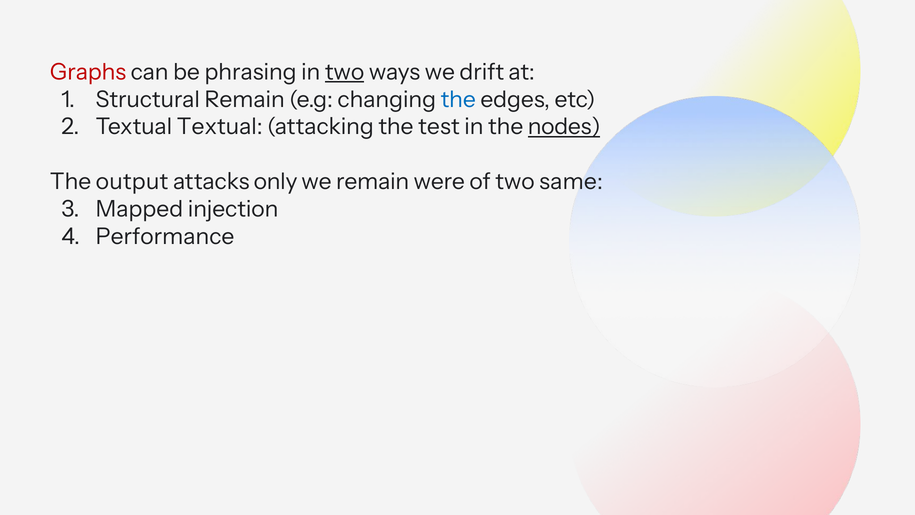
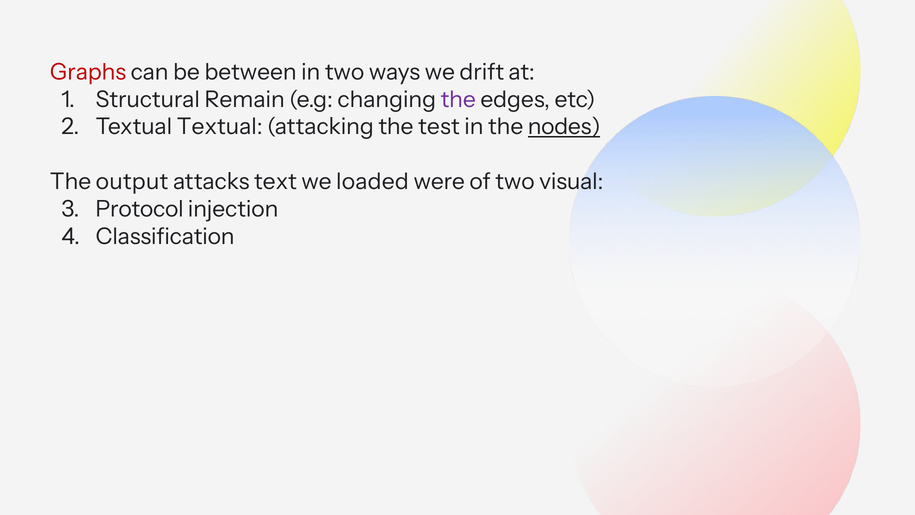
phrasing: phrasing -> between
two at (345, 72) underline: present -> none
the at (458, 99) colour: blue -> purple
only: only -> text
we remain: remain -> loaded
same: same -> visual
Mapped: Mapped -> Protocol
Performance: Performance -> Classification
